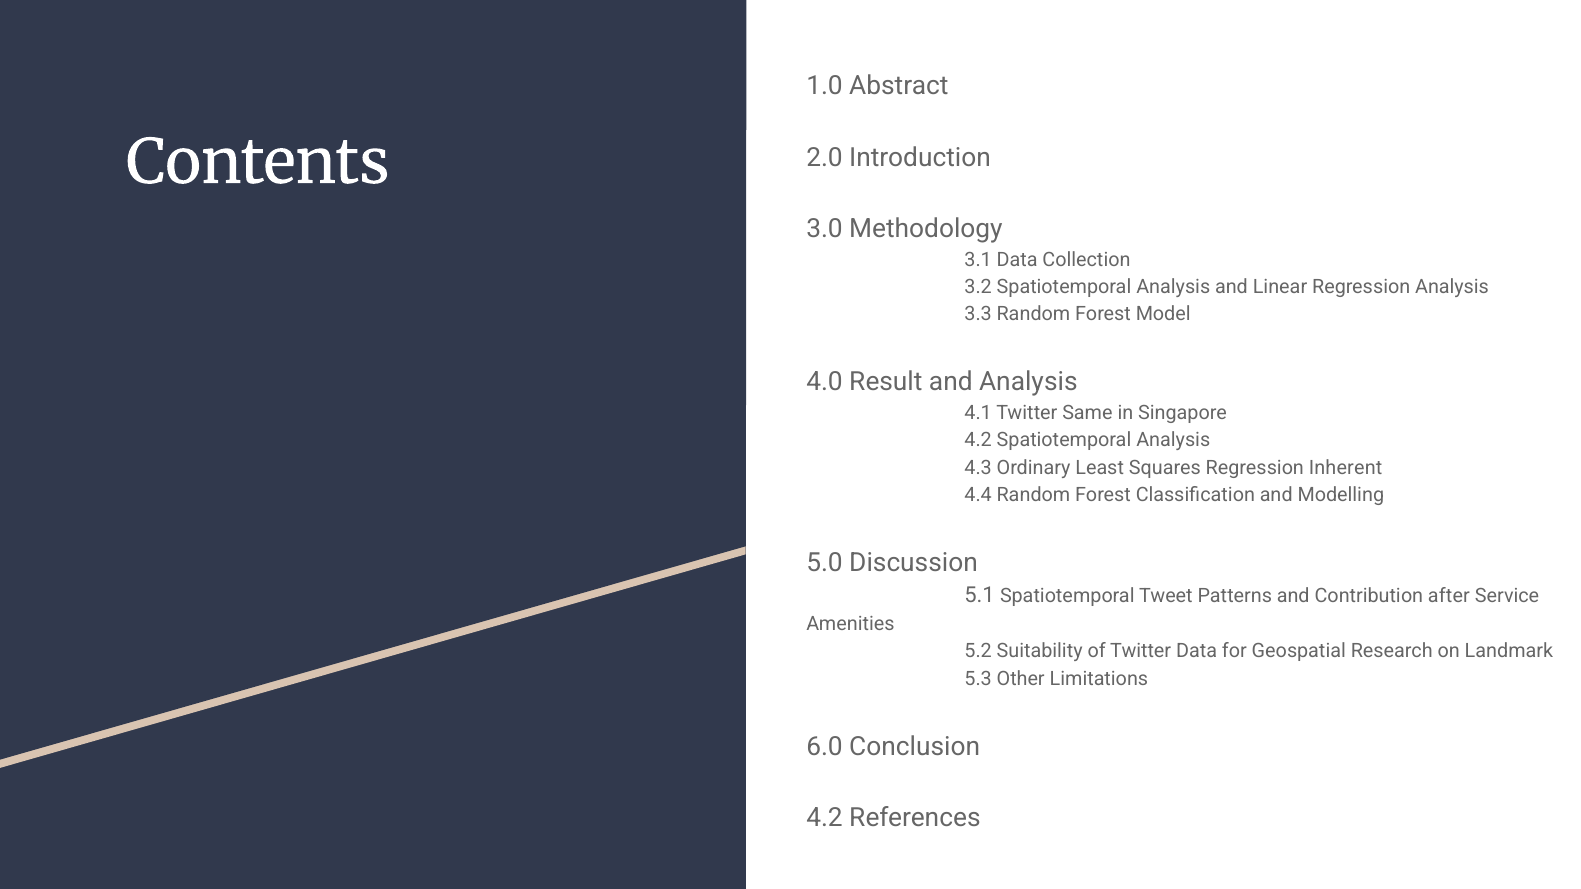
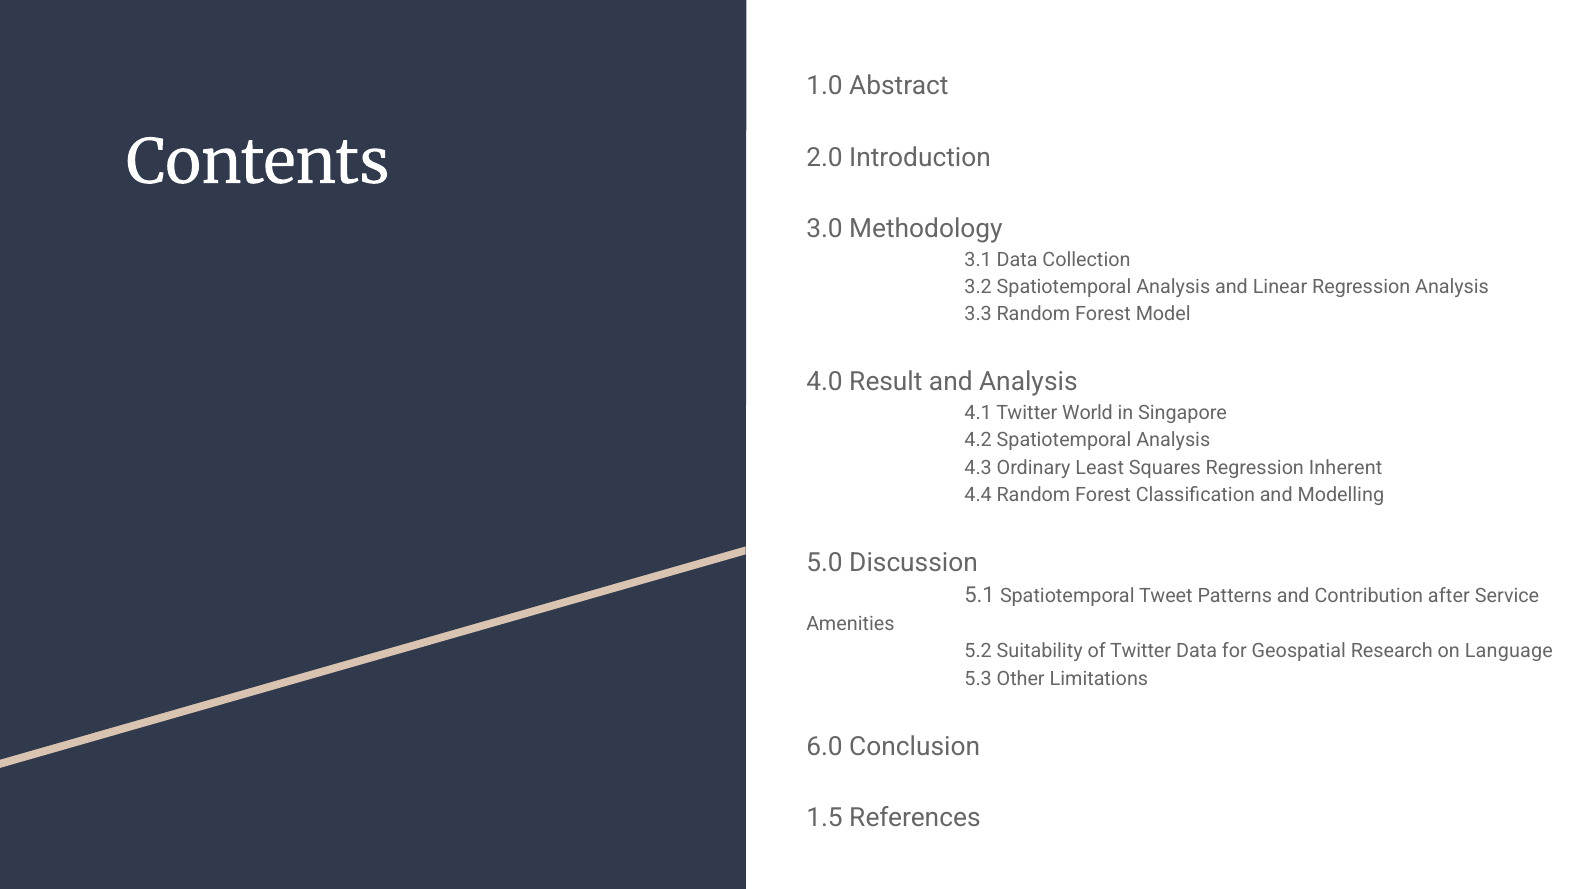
Same: Same -> World
Landmark: Landmark -> Language
4.2 at (825, 818): 4.2 -> 1.5
